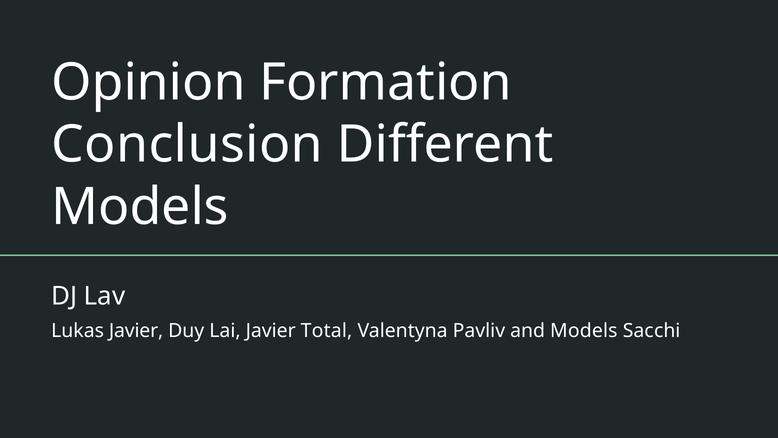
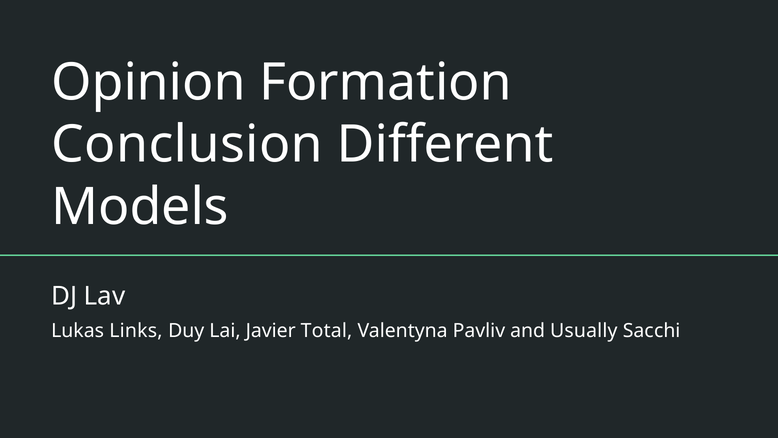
Lukas Javier: Javier -> Links
and Models: Models -> Usually
